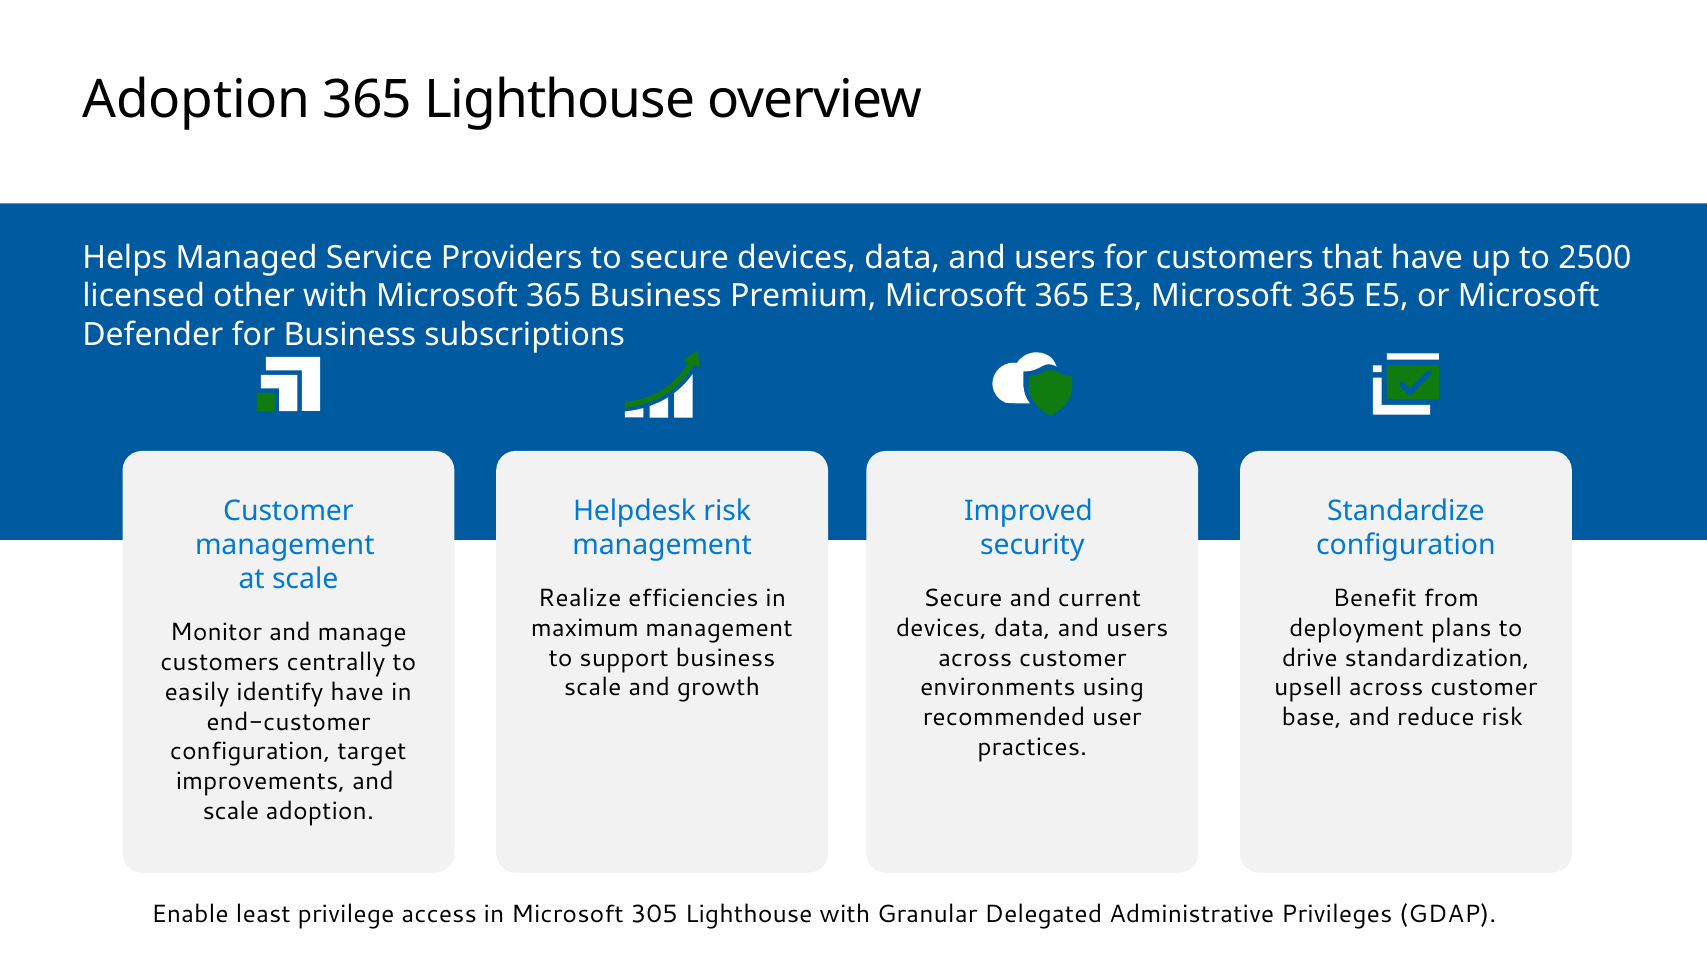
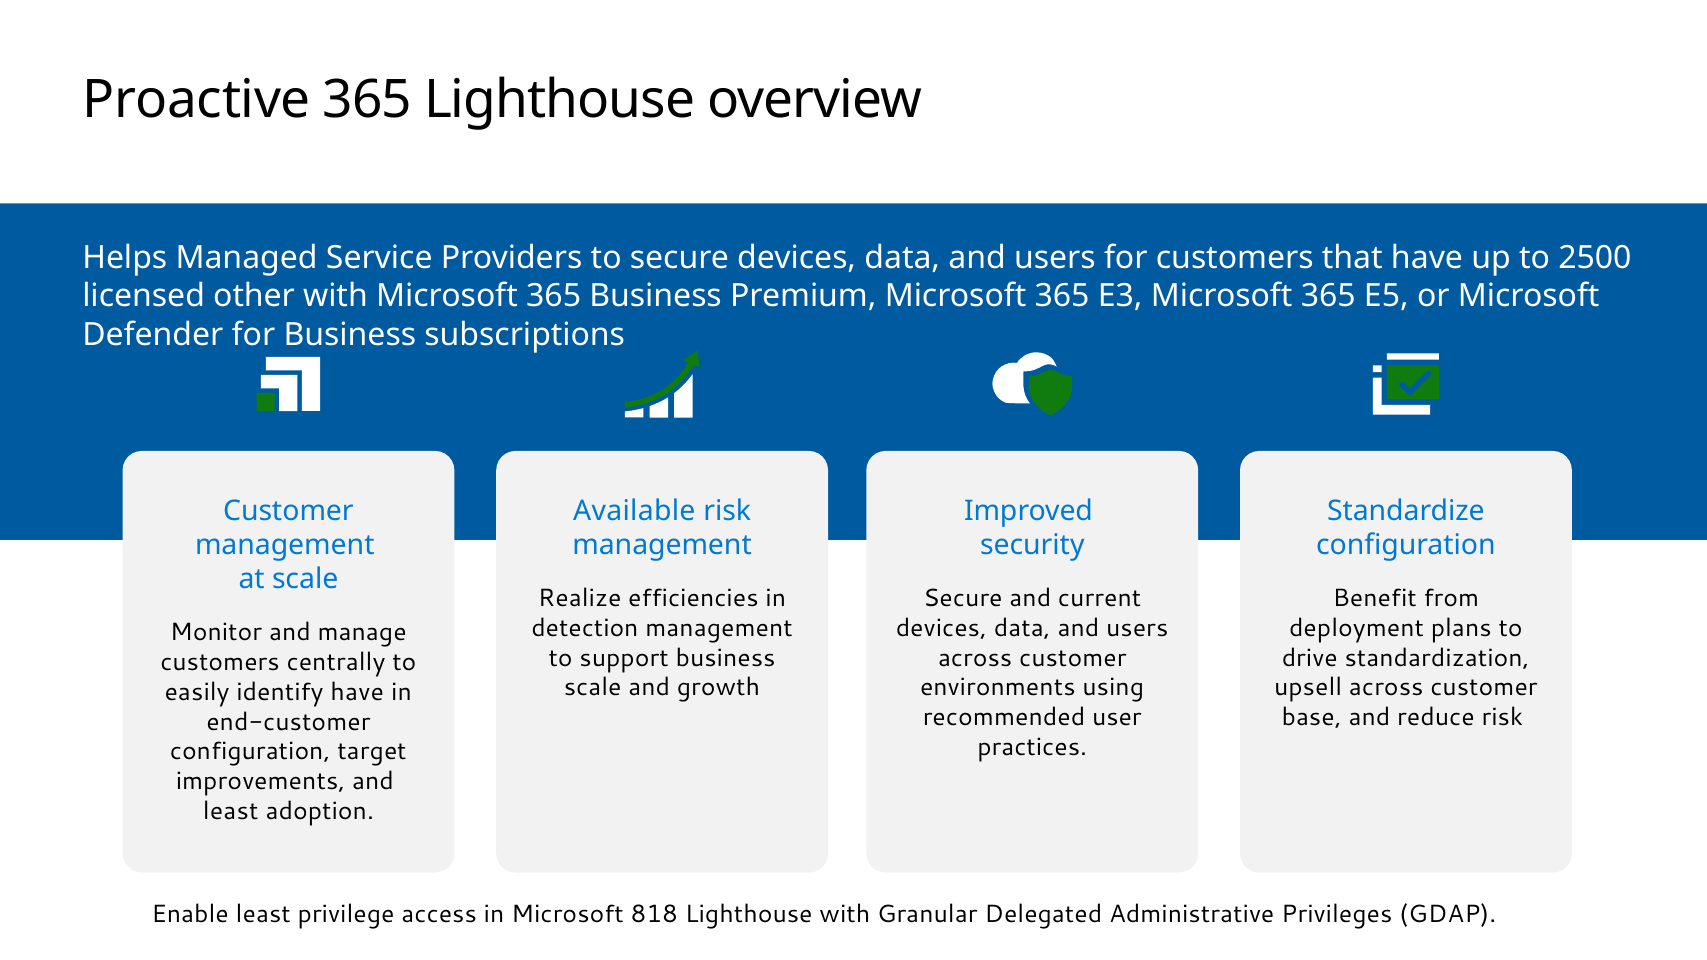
Adoption at (197, 100): Adoption -> Proactive
Helpdesk: Helpdesk -> Available
maximum: maximum -> detection
scale at (231, 812): scale -> least
305: 305 -> 818
